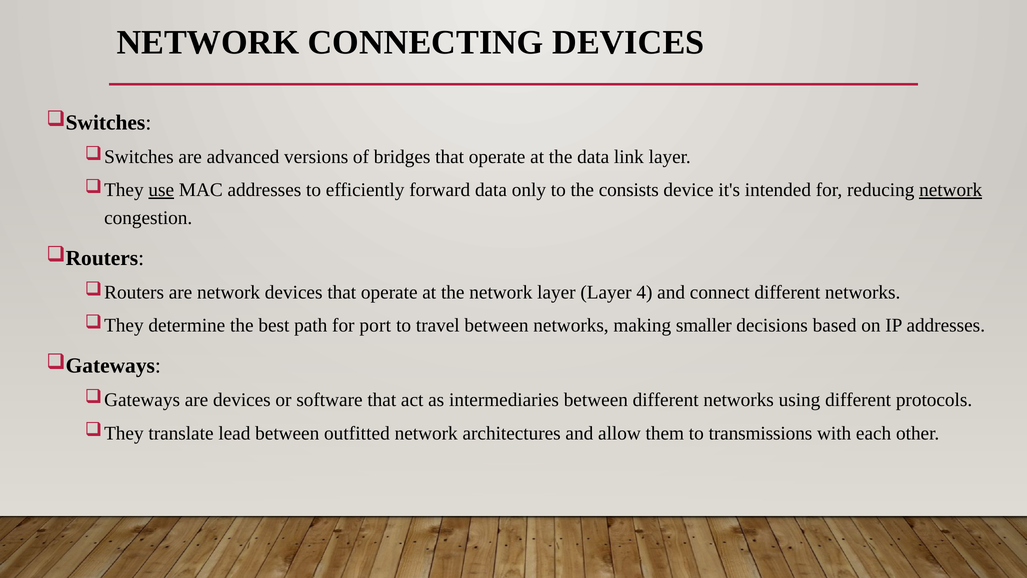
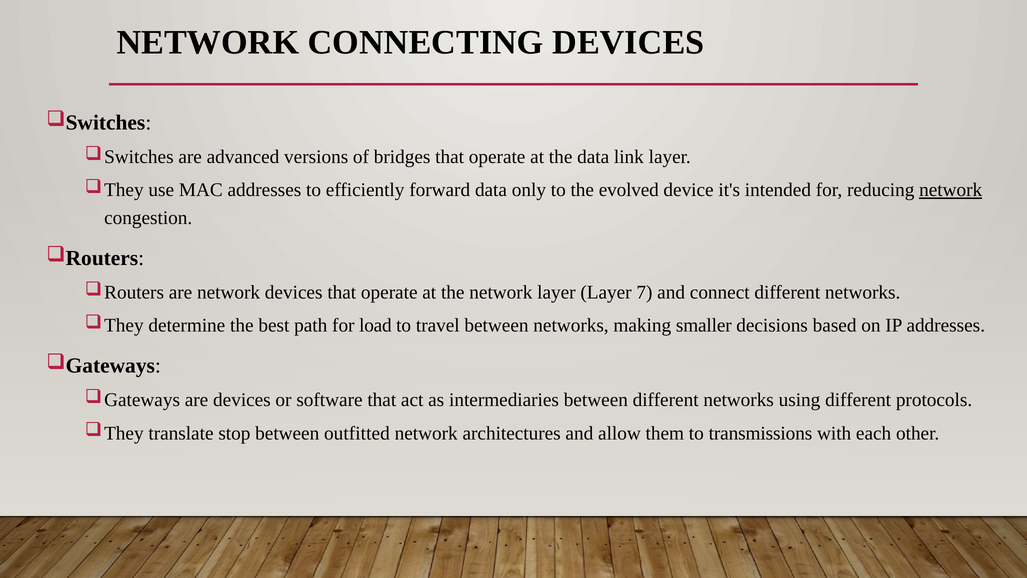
use underline: present -> none
consists: consists -> evolved
4: 4 -> 7
port: port -> load
lead: lead -> stop
